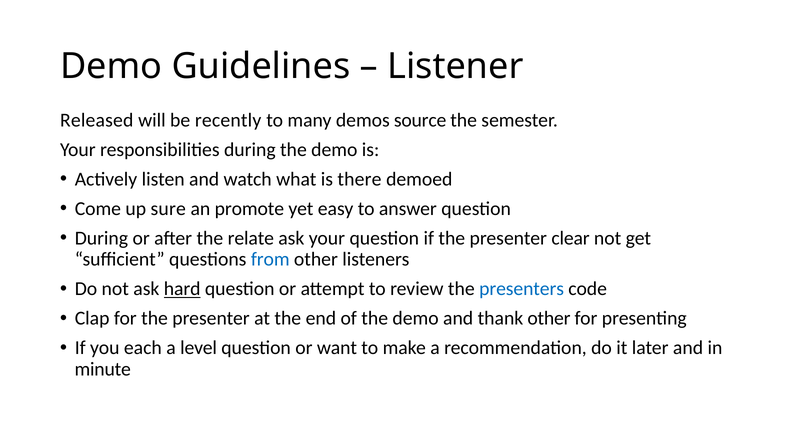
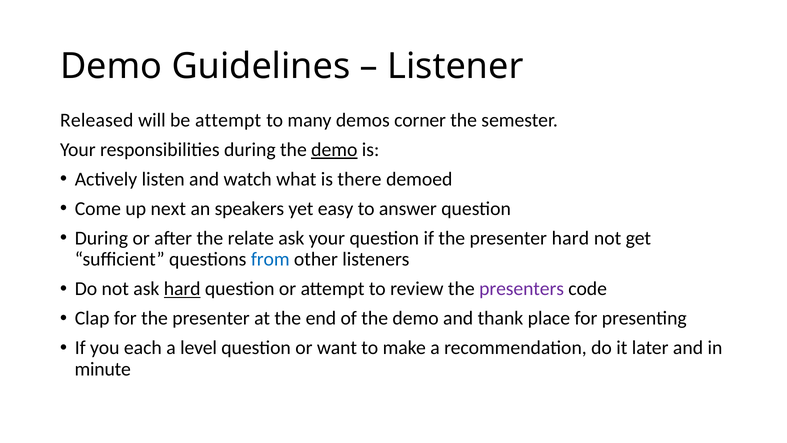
be recently: recently -> attempt
source: source -> corner
demo at (334, 150) underline: none -> present
sure: sure -> next
promote: promote -> speakers
presenter clear: clear -> hard
presenters colour: blue -> purple
thank other: other -> place
